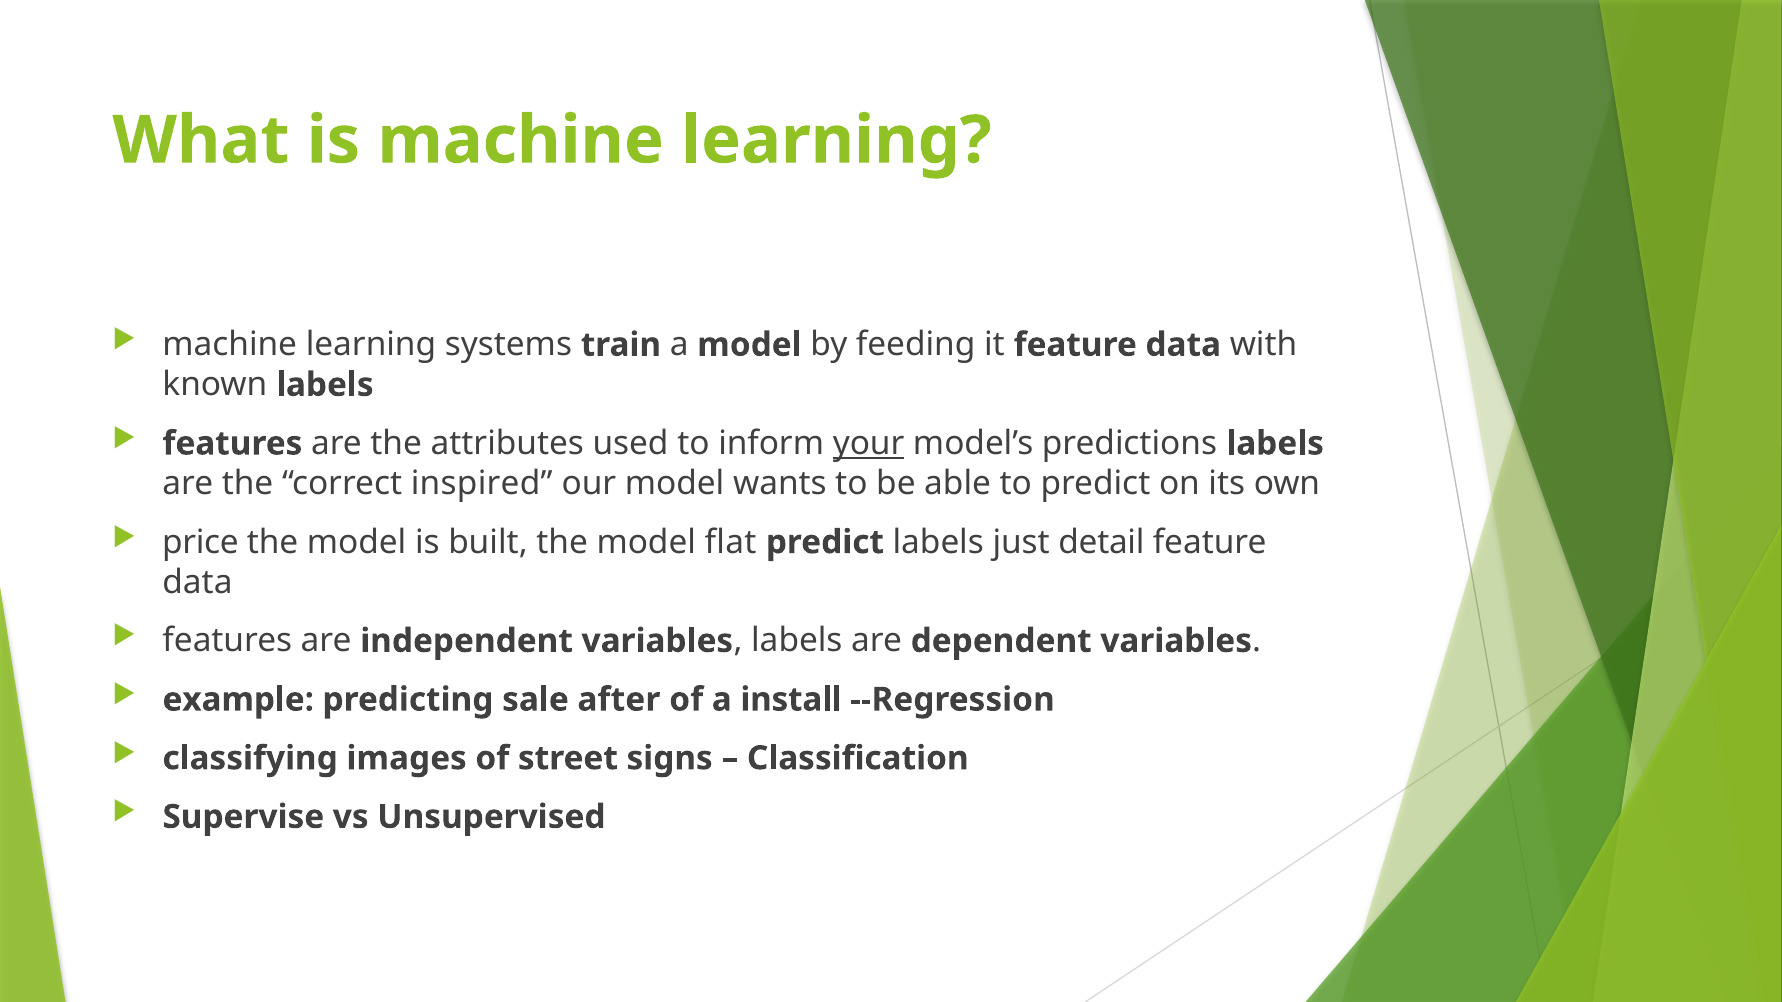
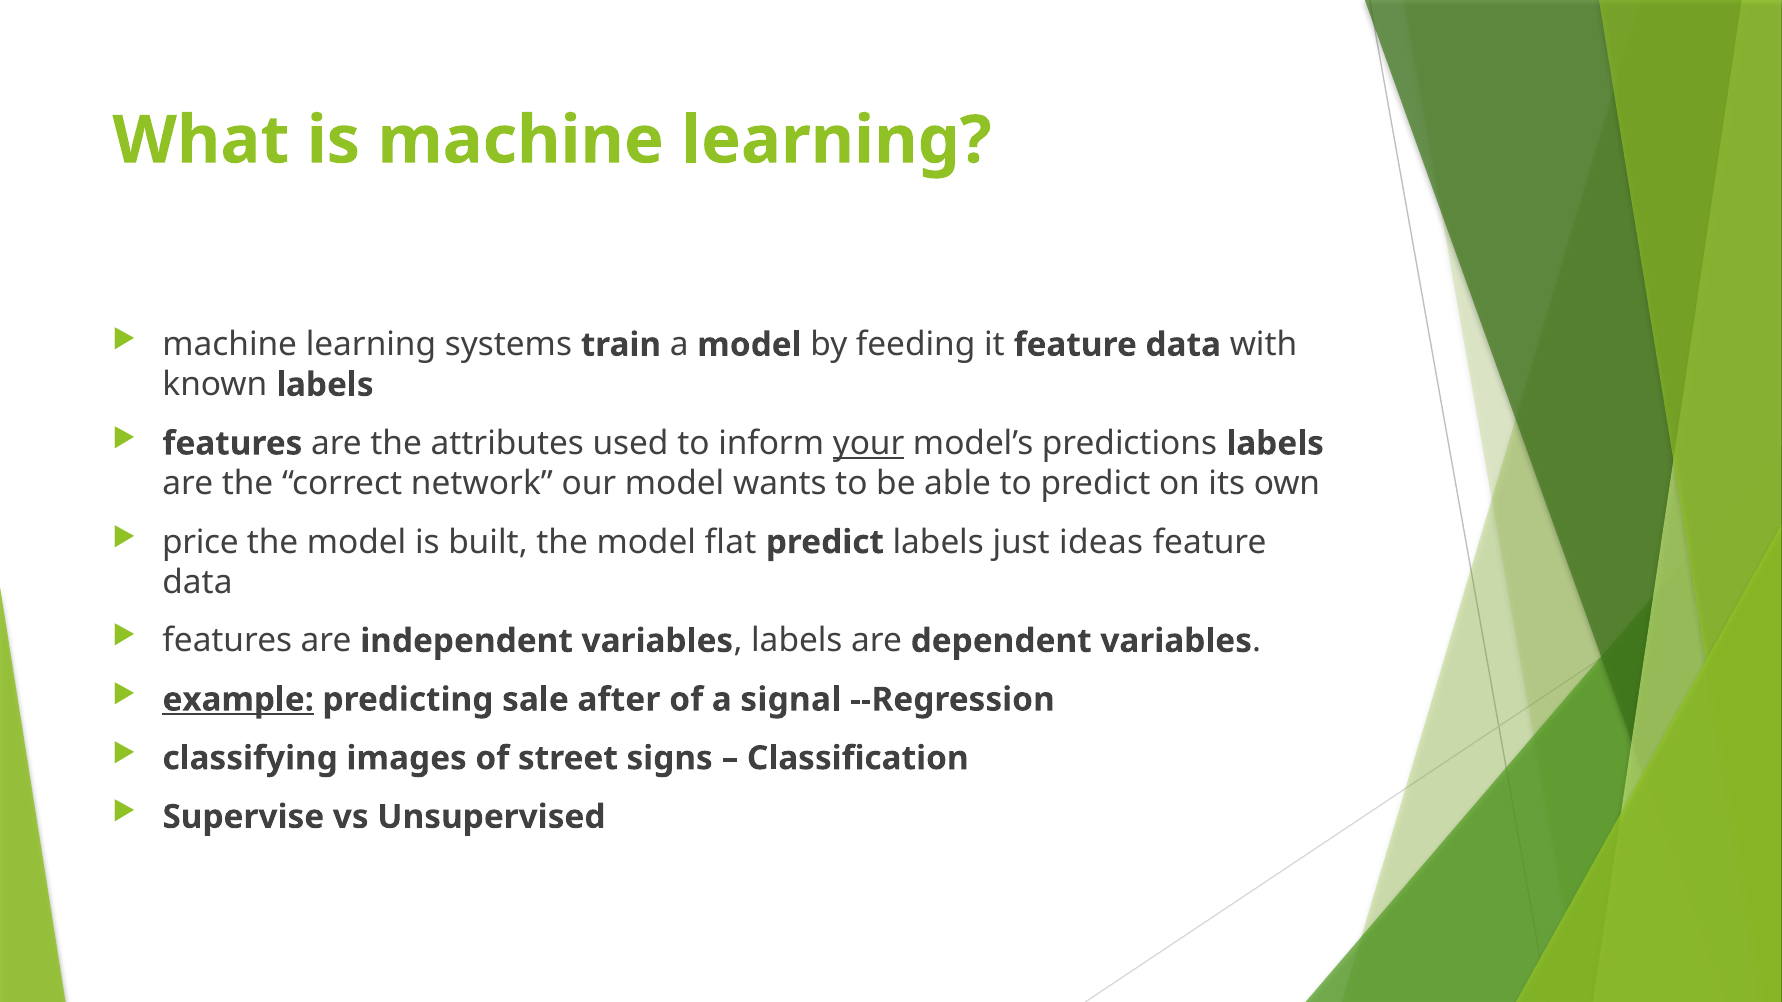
inspired: inspired -> network
detail: detail -> ideas
example underline: none -> present
install: install -> signal
